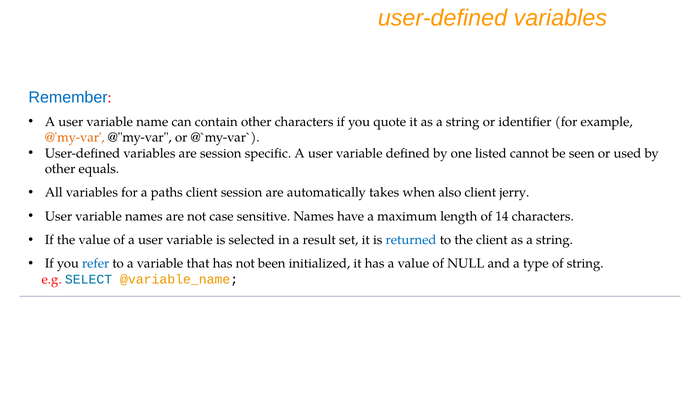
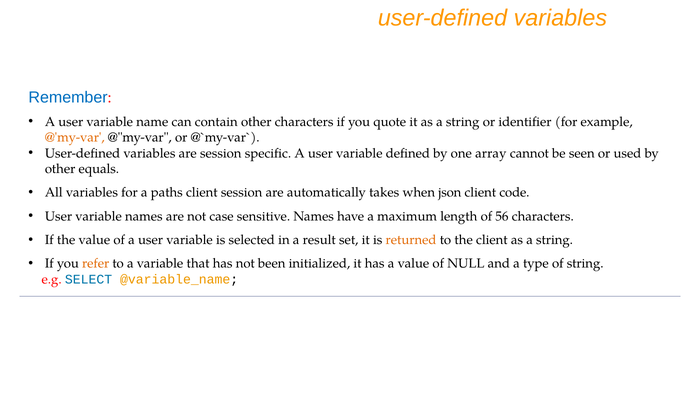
listed: listed -> array
also: also -> json
jerry: jerry -> code
14: 14 -> 56
returned colour: blue -> orange
refer colour: blue -> orange
